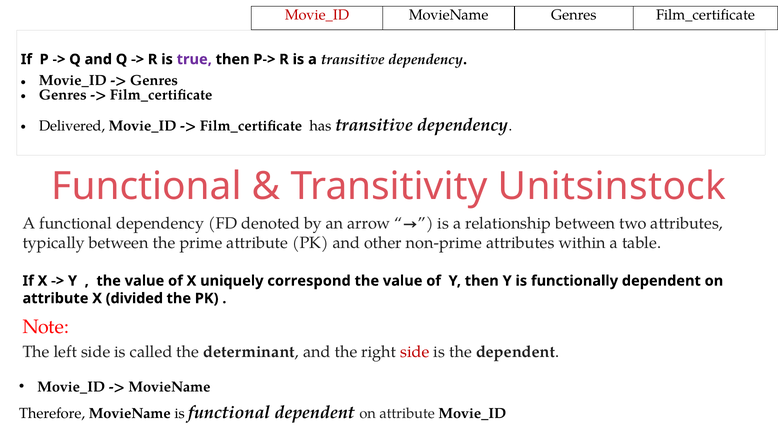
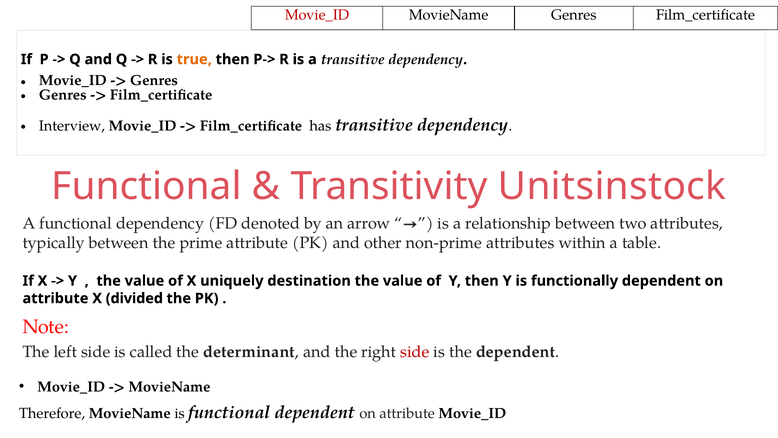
true colour: purple -> orange
Delivered: Delivered -> Interview
correspond: correspond -> destination
